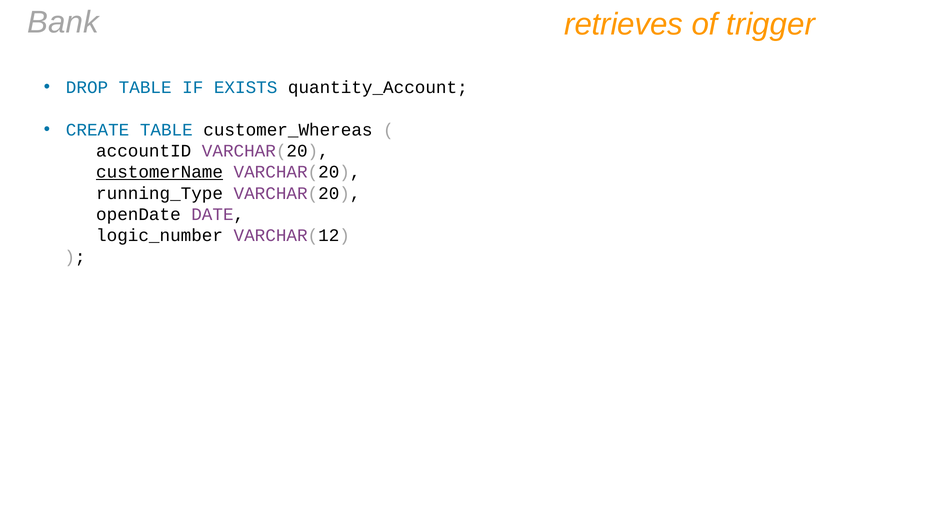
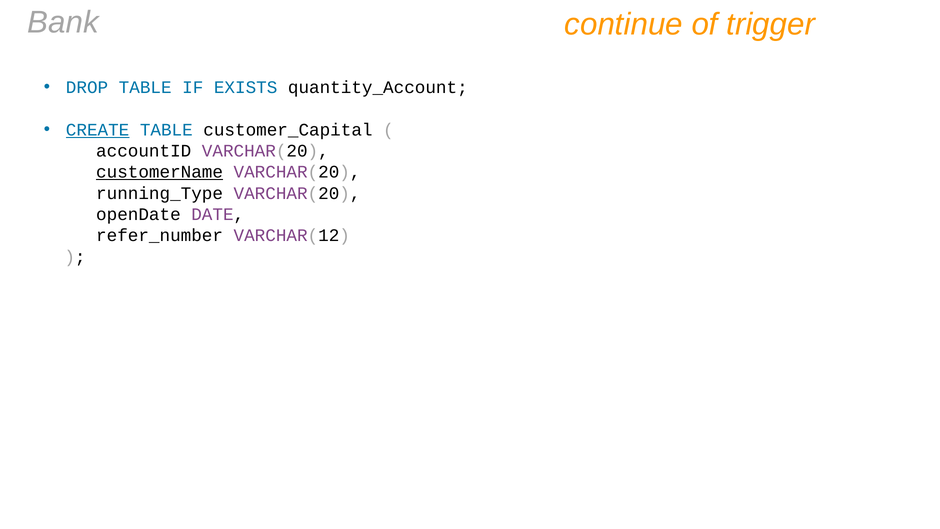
retrieves: retrieves -> continue
CREATE underline: none -> present
customer_Whereas: customer_Whereas -> customer_Capital
logic_number: logic_number -> refer_number
